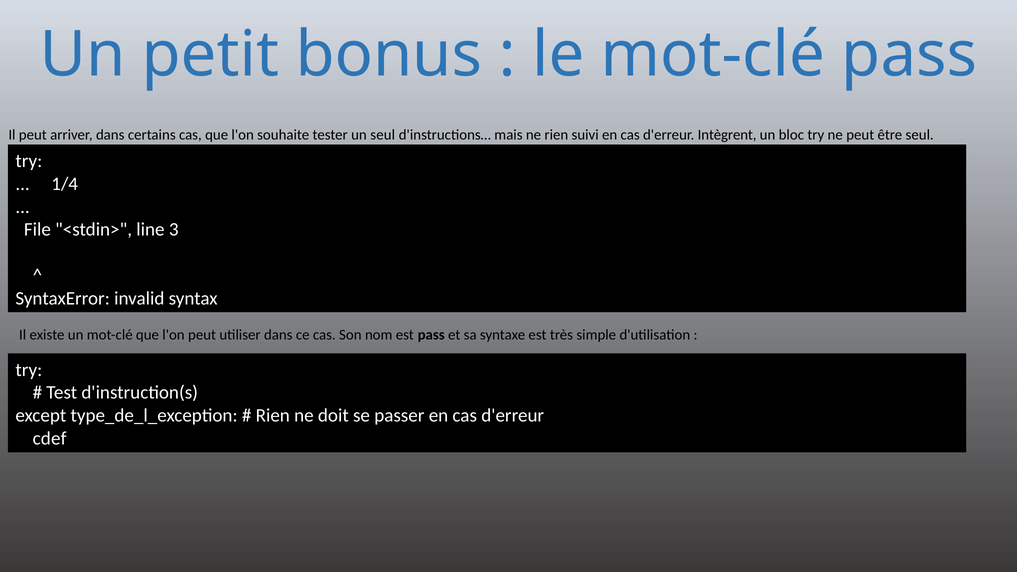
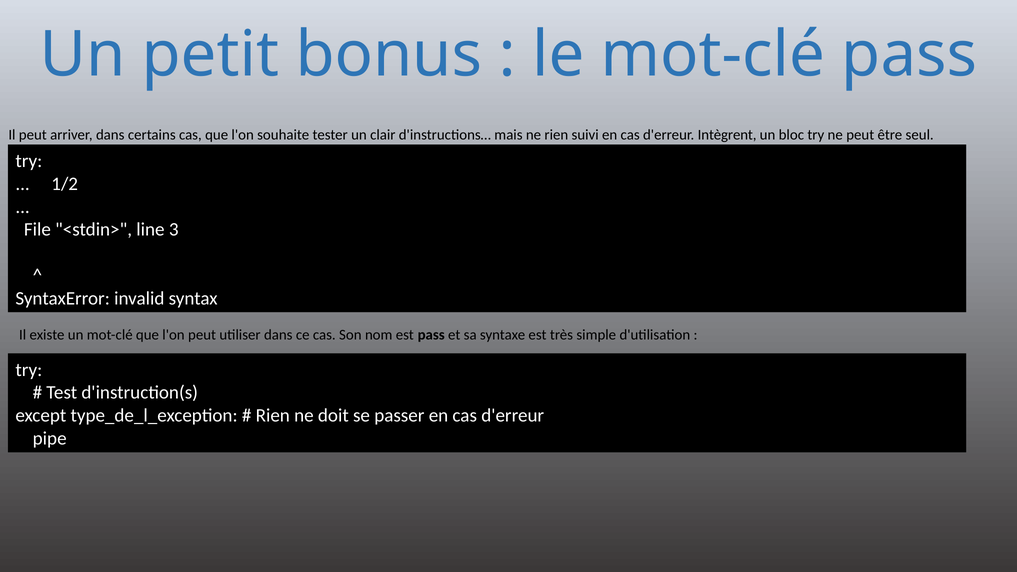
un seul: seul -> clair
1/4: 1/4 -> 1/2
cdef: cdef -> pipe
